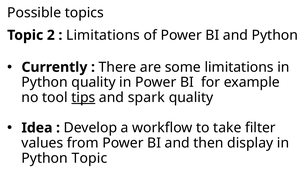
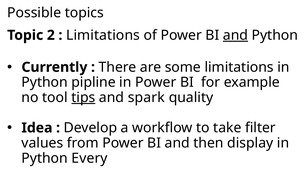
and at (235, 35) underline: none -> present
Python quality: quality -> pipline
Python Topic: Topic -> Every
